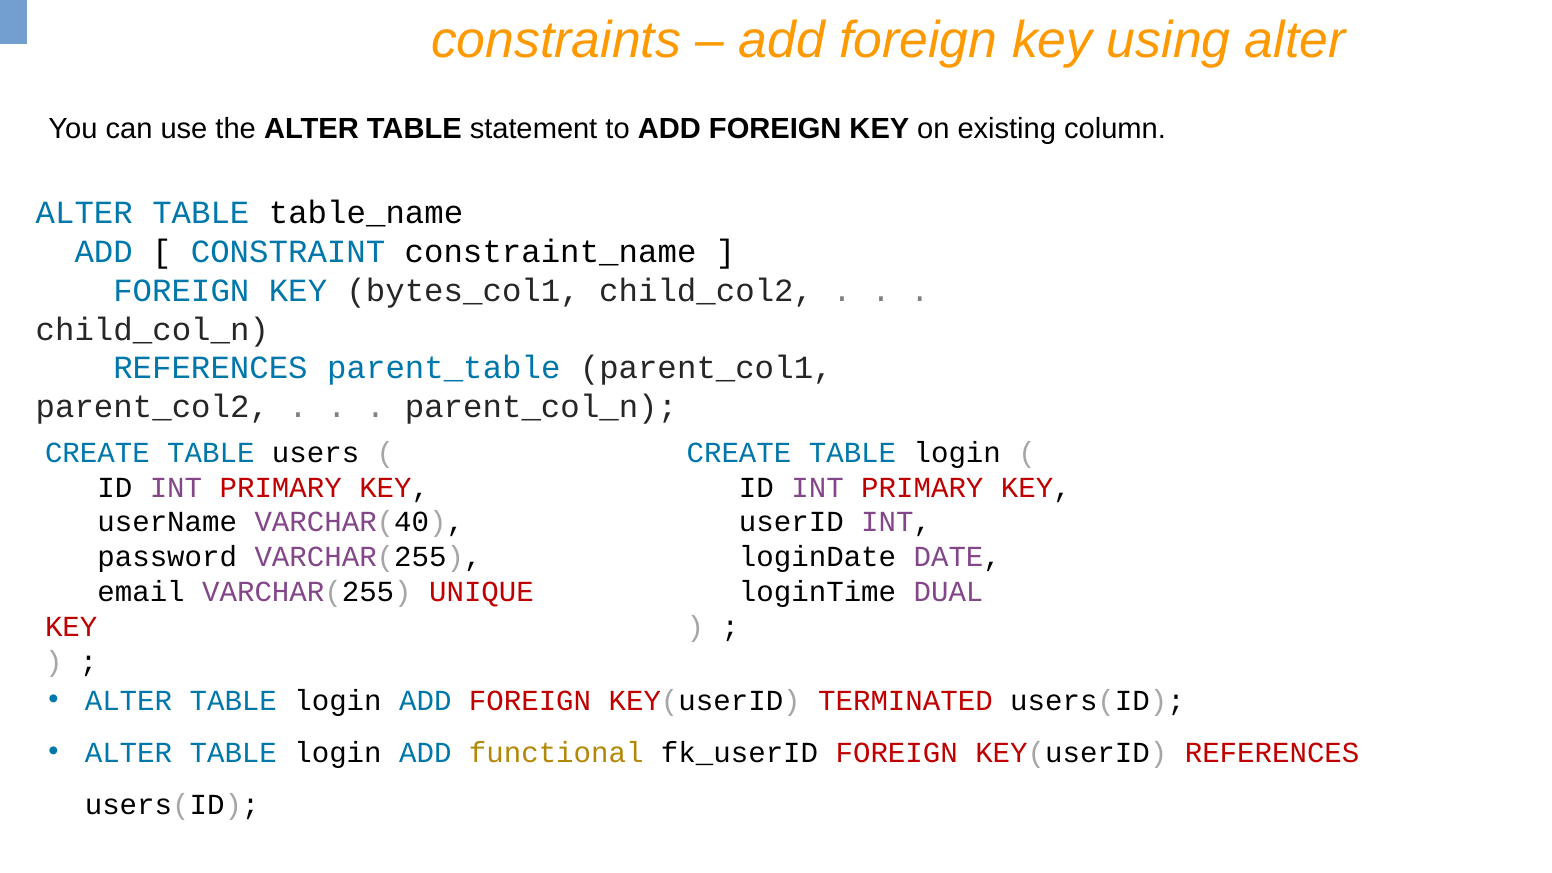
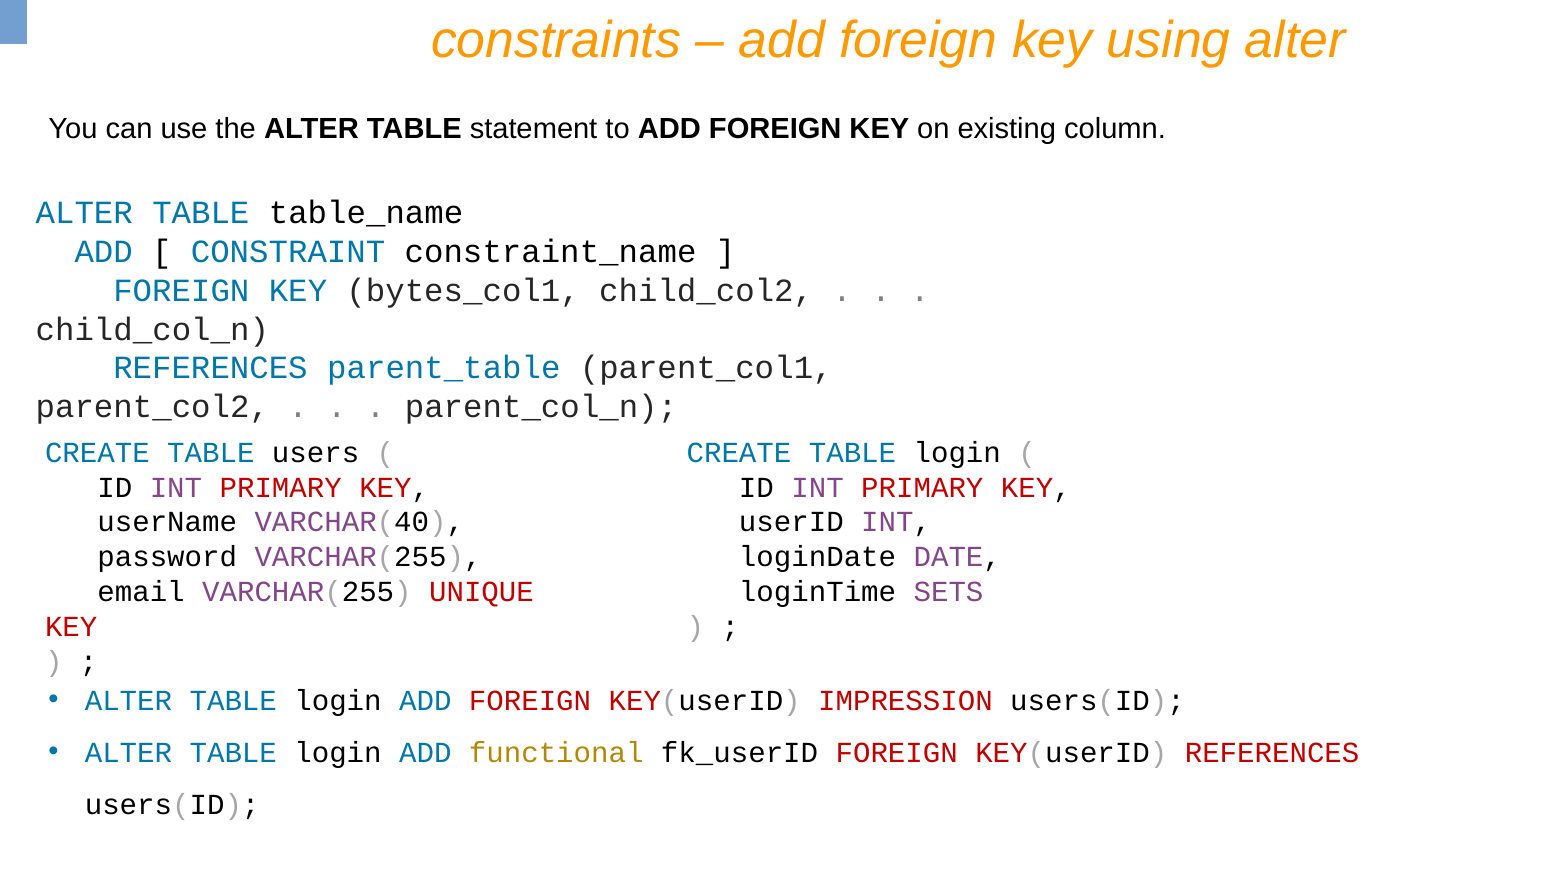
DUAL: DUAL -> SETS
TERMINATED: TERMINATED -> IMPRESSION
